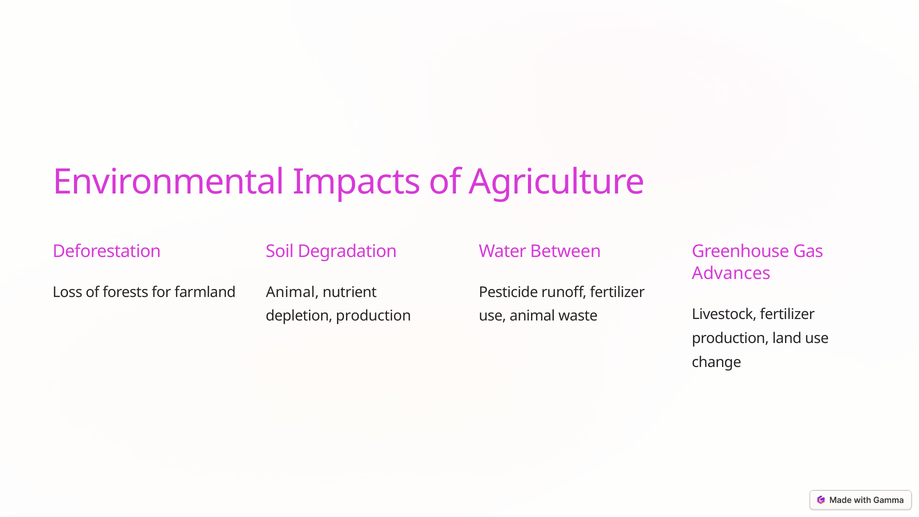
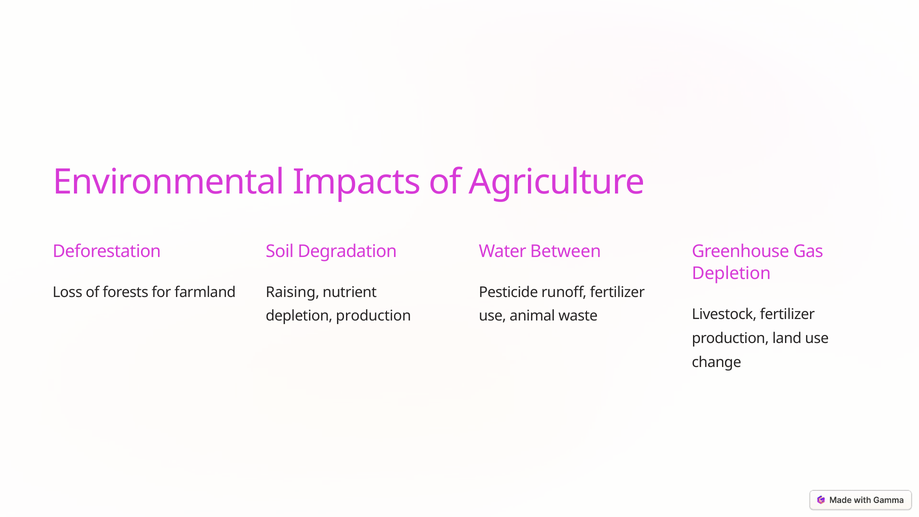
Advances at (731, 273): Advances -> Depletion
Animal at (292, 292): Animal -> Raising
